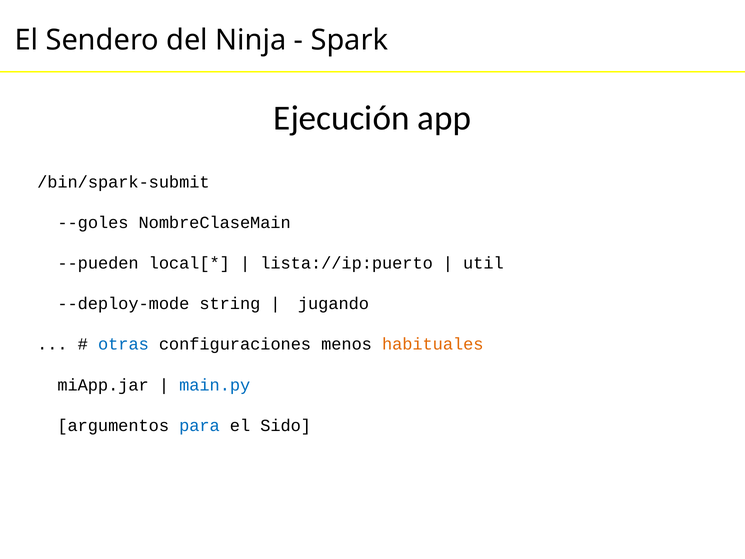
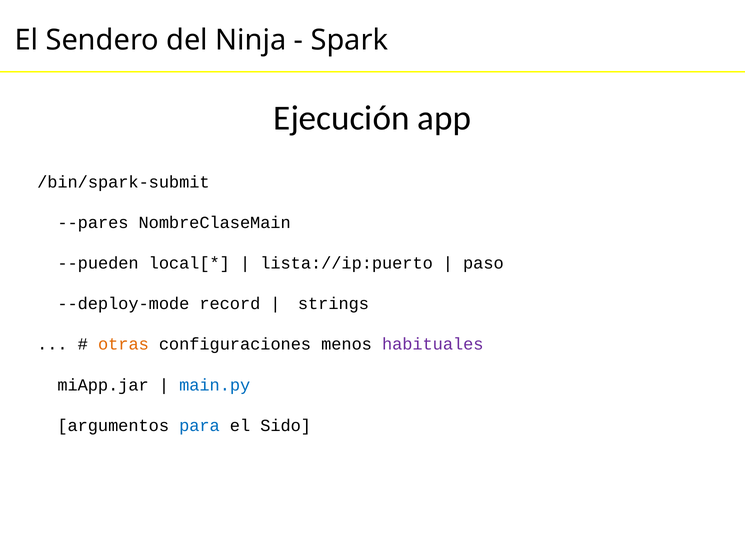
--goles: --goles -> --pares
util: util -> paso
string: string -> record
jugando: jugando -> strings
otras colour: blue -> orange
habituales colour: orange -> purple
